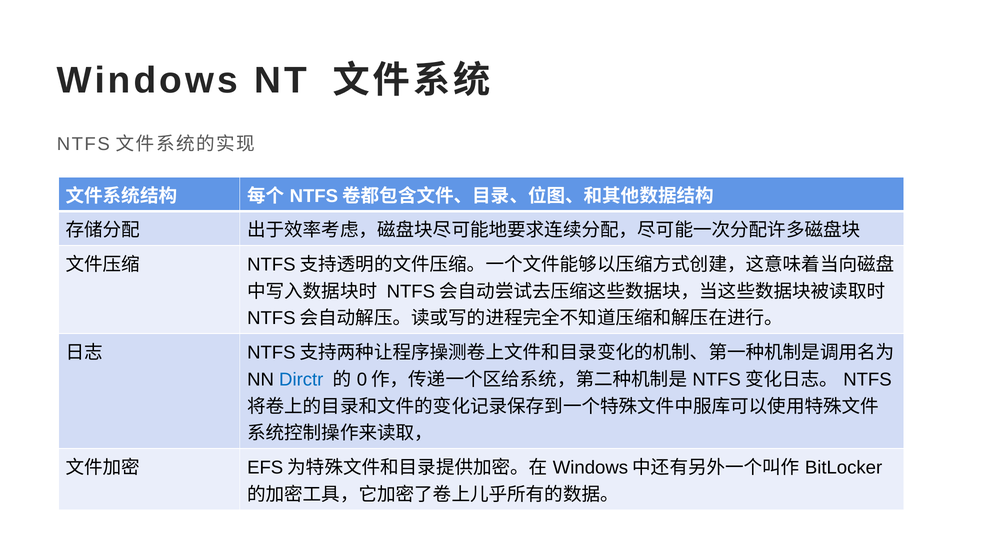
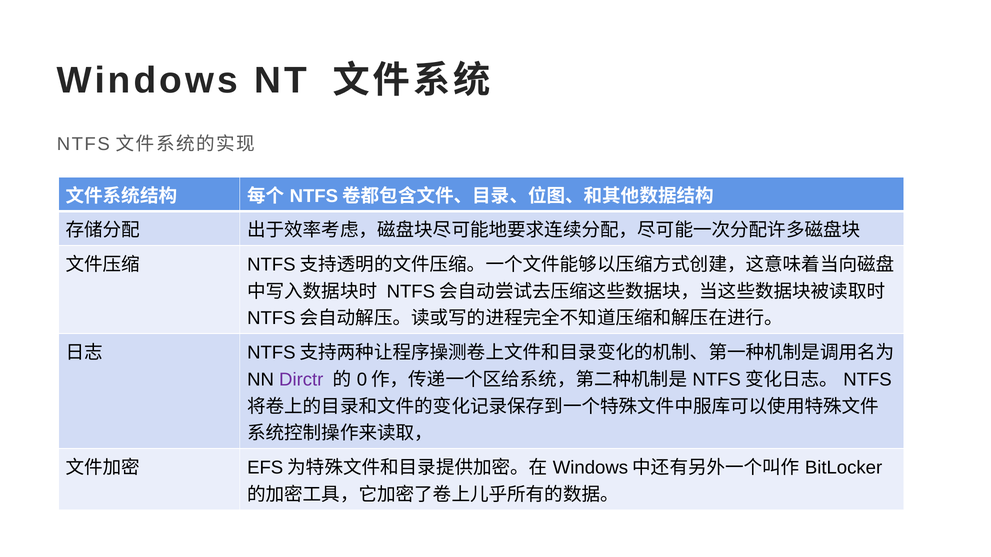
Dirctr colour: blue -> purple
